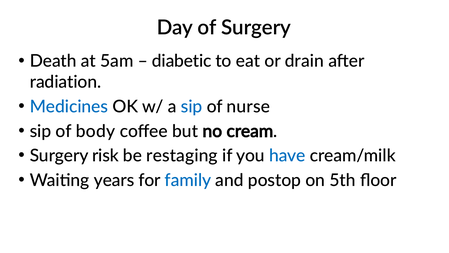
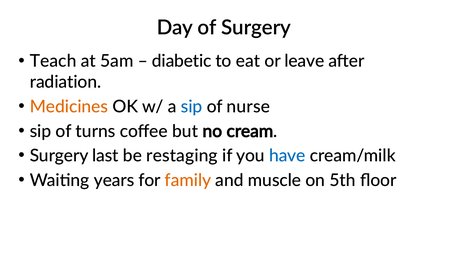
Death: Death -> Teach
drain: drain -> leave
Medicines colour: blue -> orange
body: body -> turns
risk: risk -> last
family colour: blue -> orange
postop: postop -> muscle
